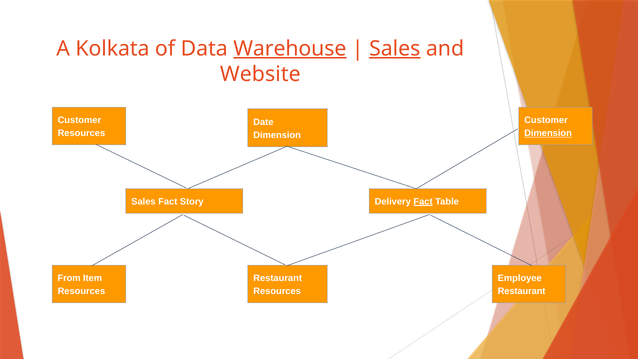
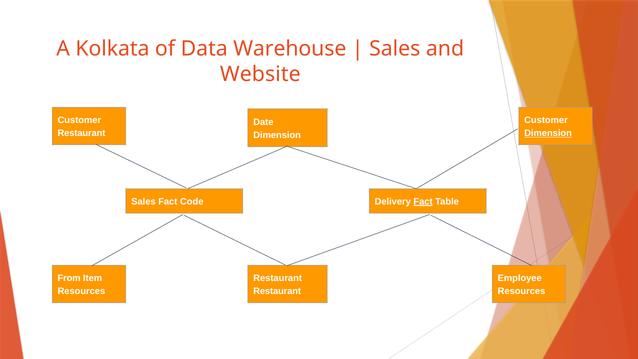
Warehouse underline: present -> none
Sales at (395, 49) underline: present -> none
Resources at (81, 133): Resources -> Restaurant
Story: Story -> Code
Resources at (277, 291): Resources -> Restaurant
Restaurant at (522, 291): Restaurant -> Resources
